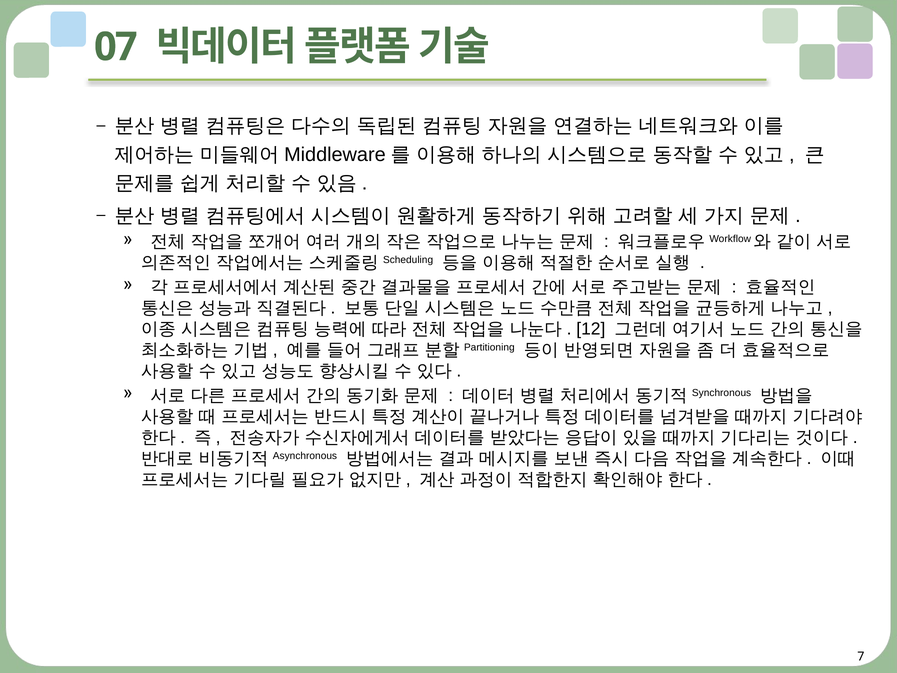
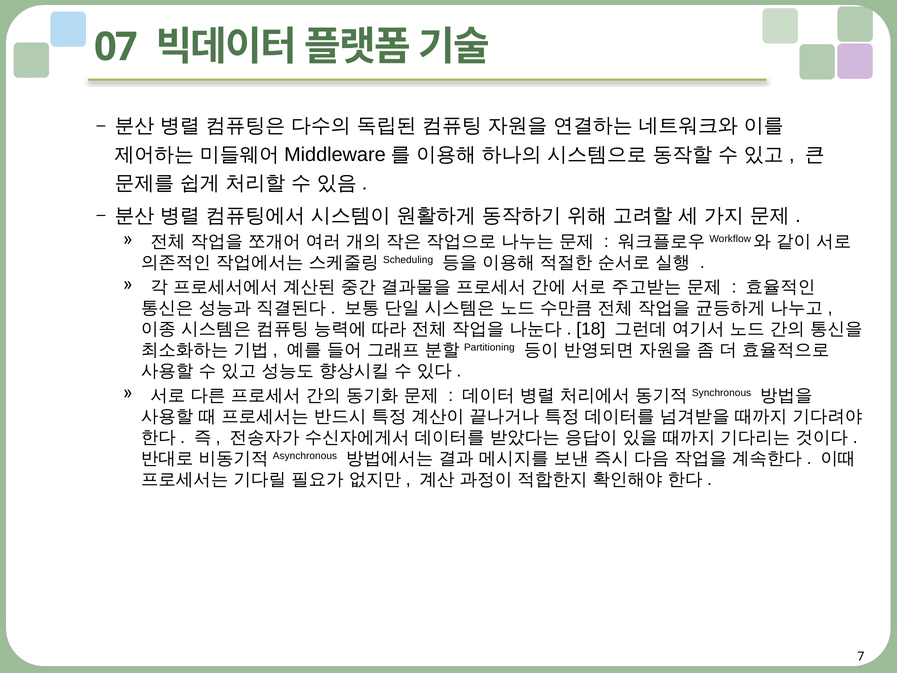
12: 12 -> 18
